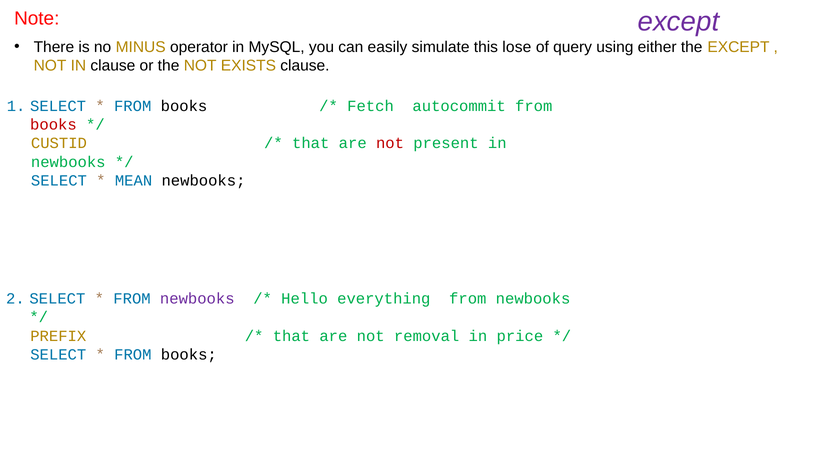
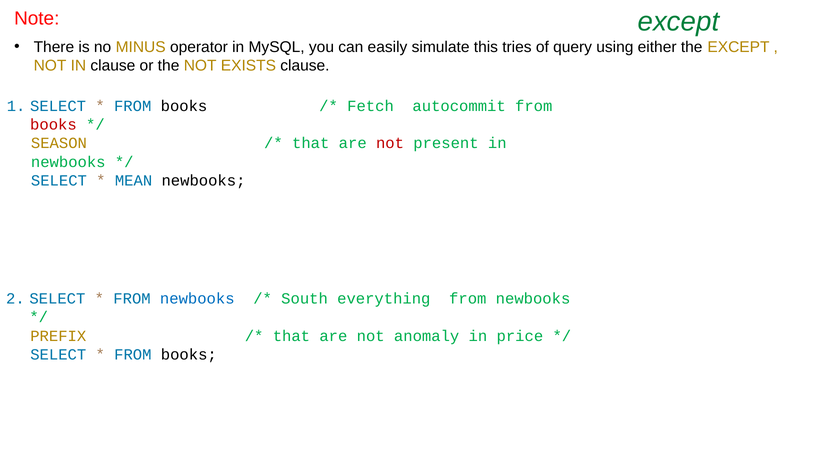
except at (678, 22) colour: purple -> green
lose: lose -> tries
CUSTID: CUSTID -> SEASON
newbooks at (197, 299) colour: purple -> blue
Hello: Hello -> South
removal: removal -> anomaly
